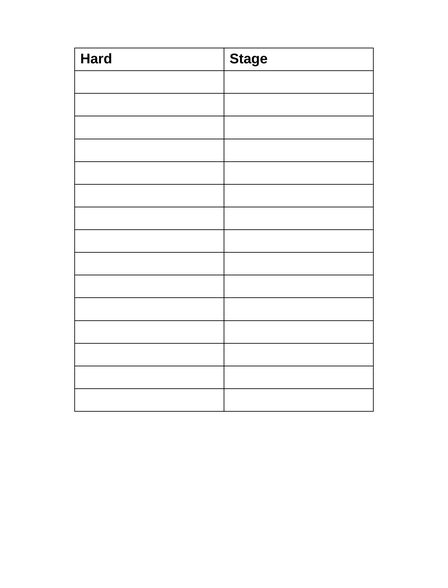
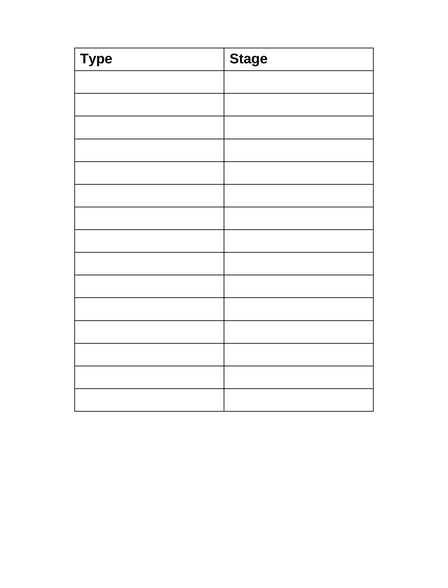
Hard: Hard -> Type
